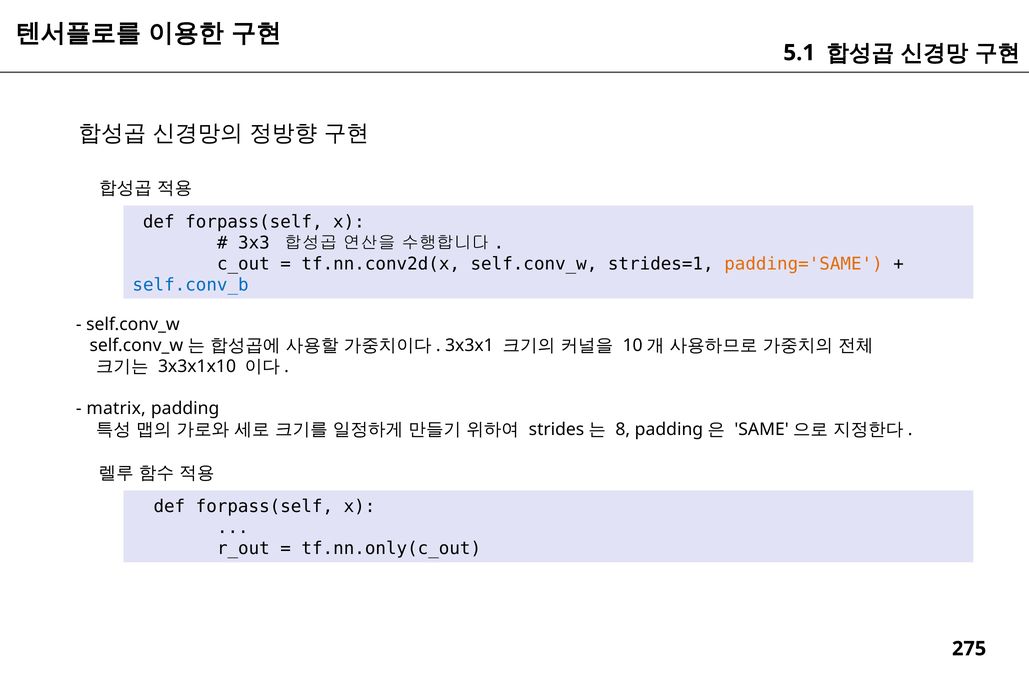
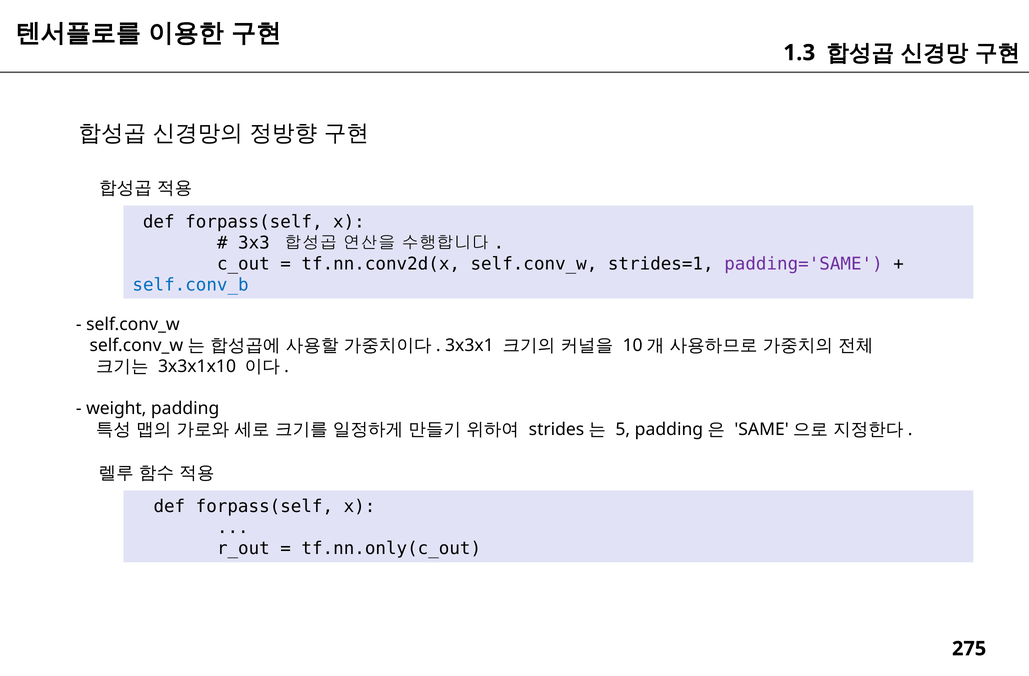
5.1: 5.1 -> 1.3
padding='SAME colour: orange -> purple
matrix: matrix -> weight
8: 8 -> 5
